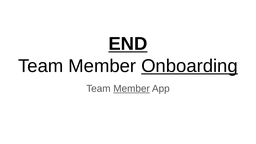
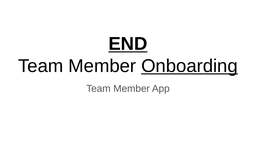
Member at (132, 89) underline: present -> none
